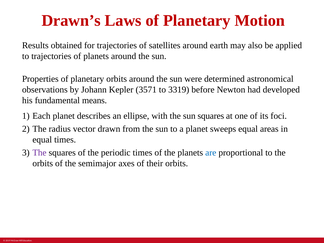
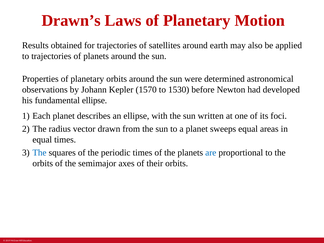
3571: 3571 -> 1570
3319: 3319 -> 1530
fundamental means: means -> ellipse
sun squares: squares -> written
The at (39, 153) colour: purple -> blue
